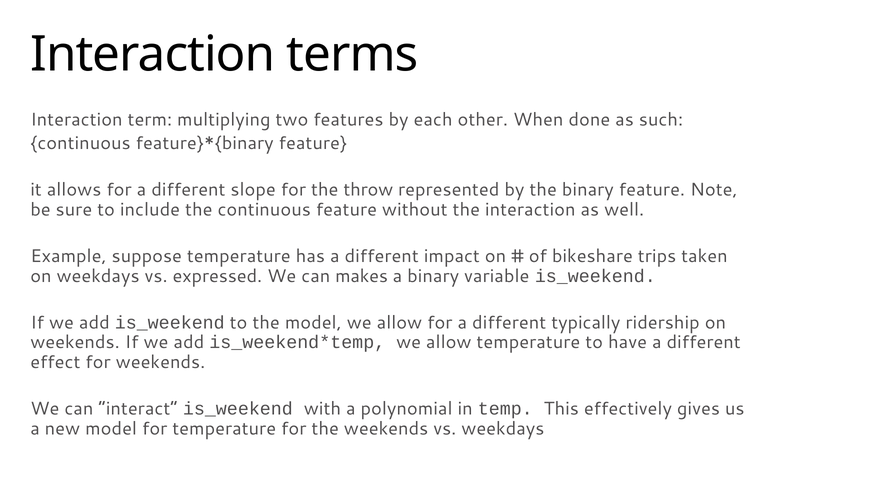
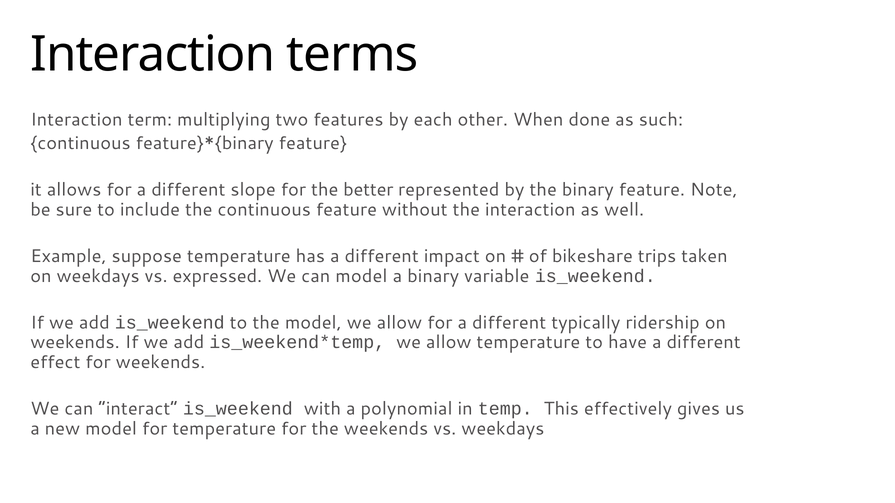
throw: throw -> better
can makes: makes -> model
